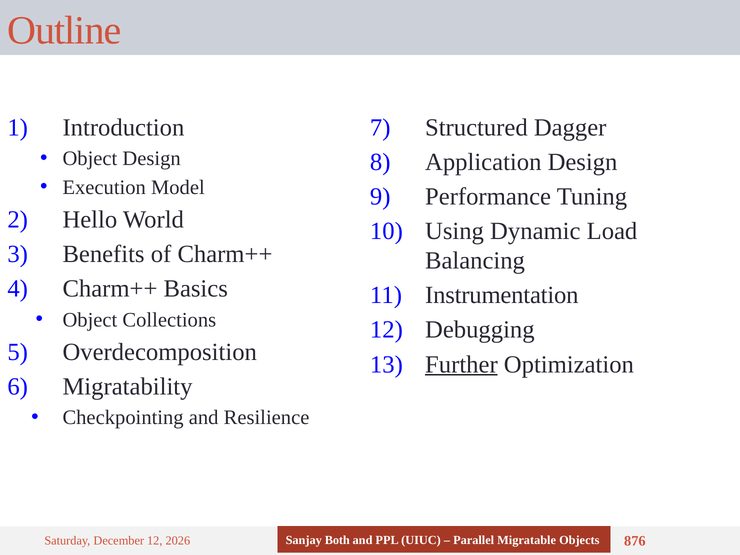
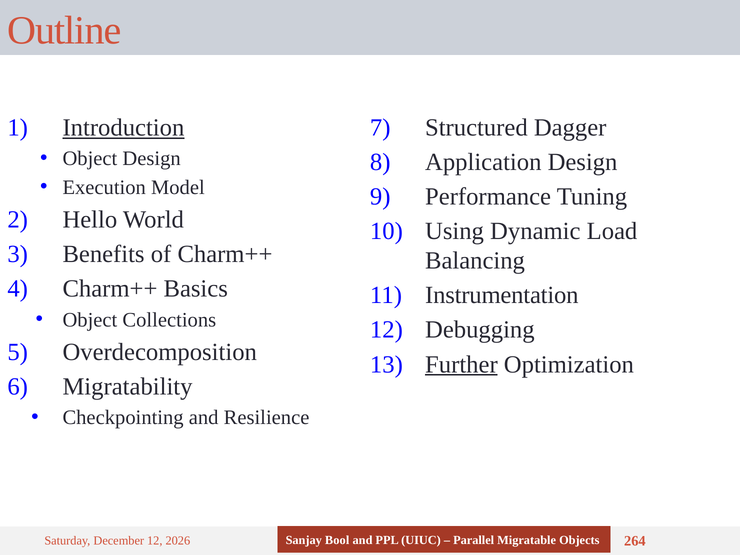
Introduction underline: none -> present
Both: Both -> Bool
876: 876 -> 264
